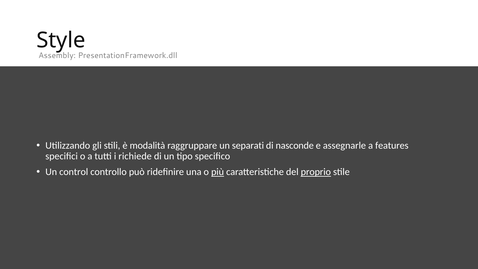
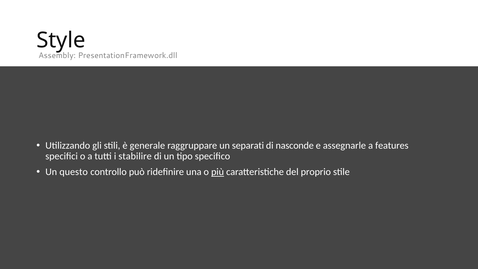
modalità: modalità -> generale
richiede: richiede -> stabilire
control: control -> questo
proprio underline: present -> none
